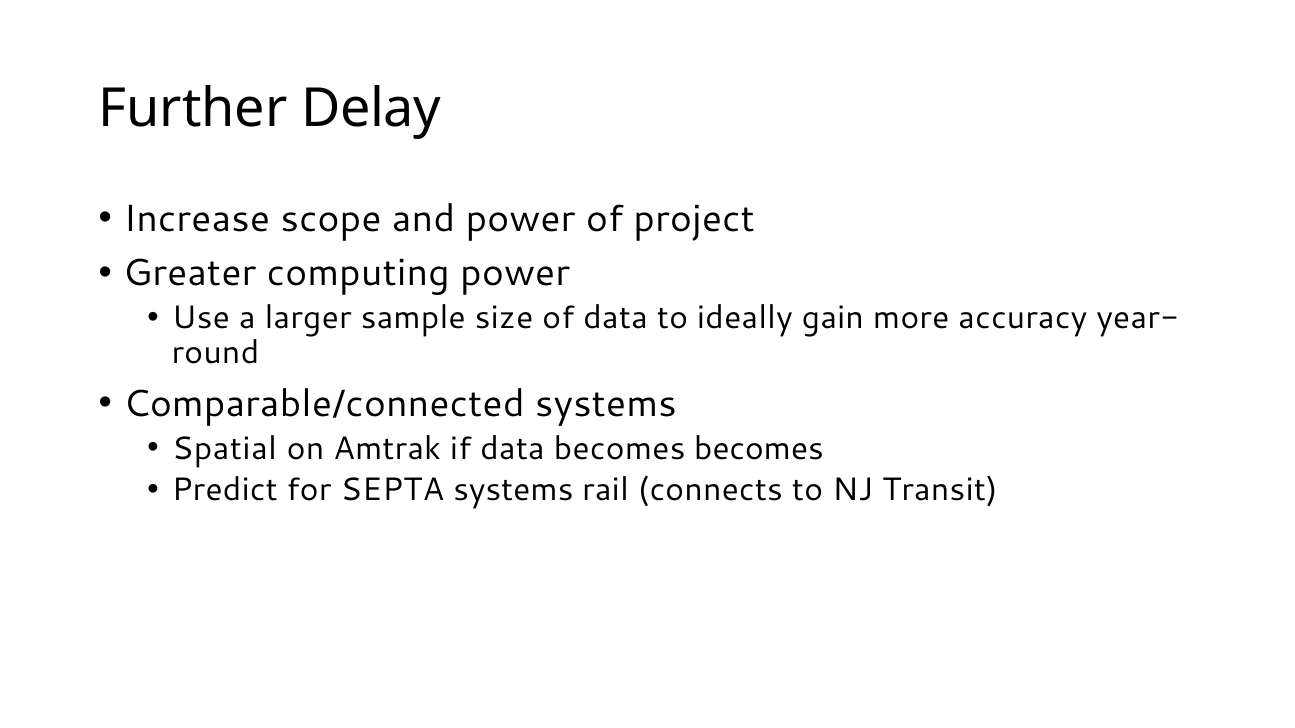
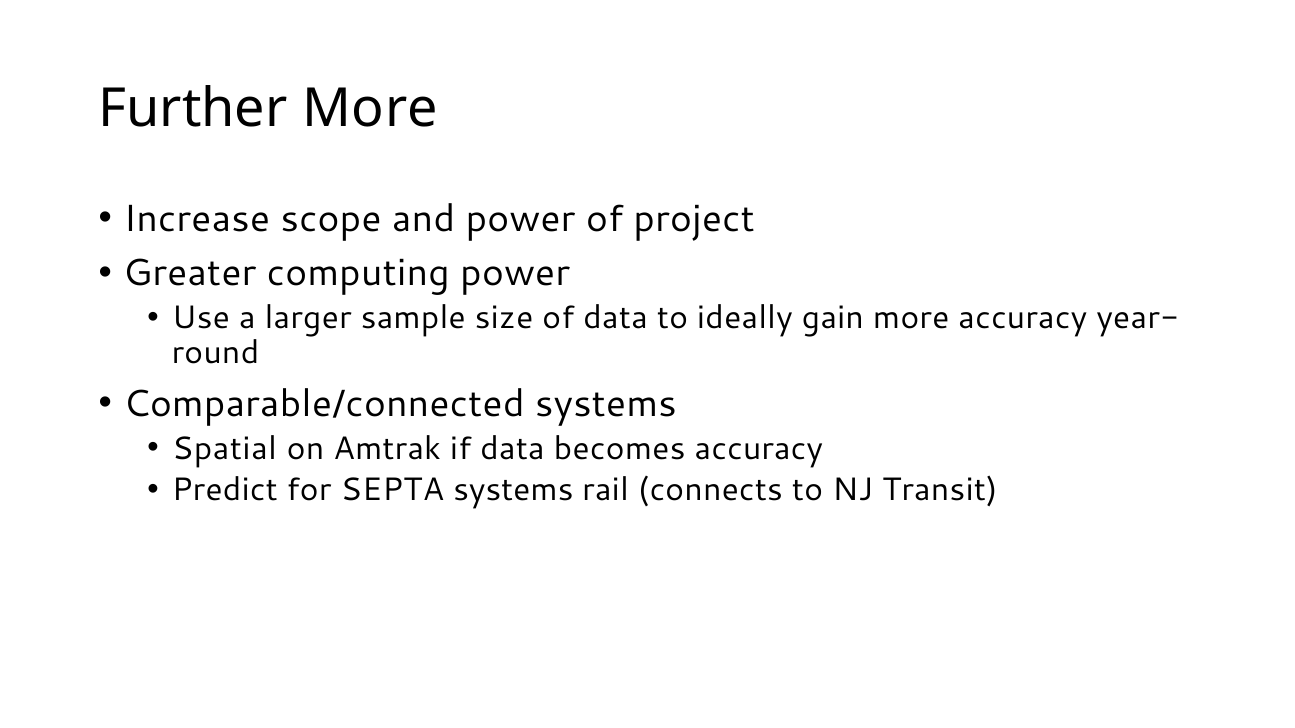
Further Delay: Delay -> More
becomes becomes: becomes -> accuracy
